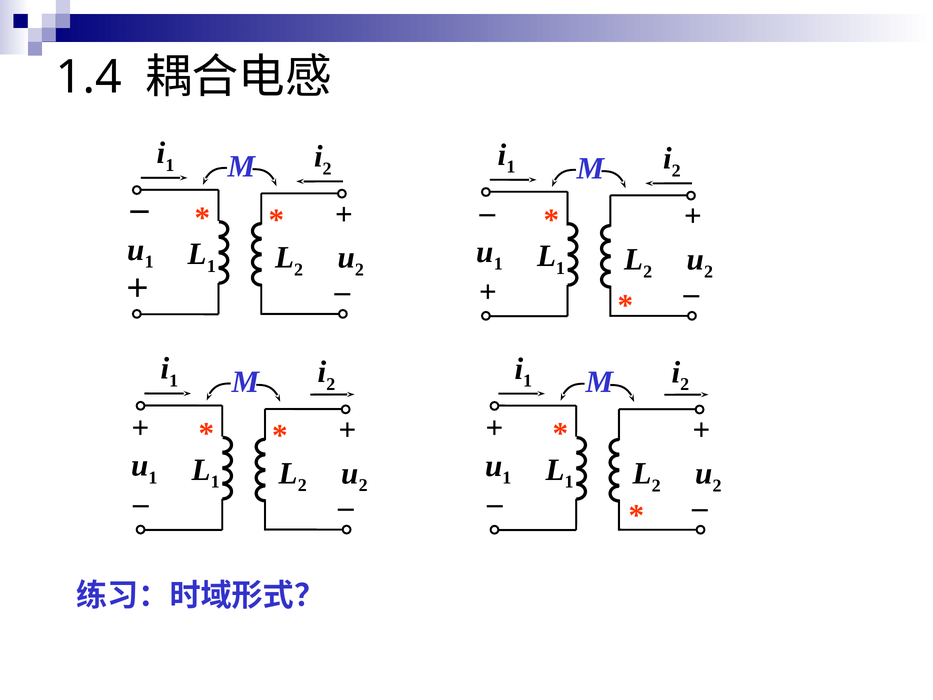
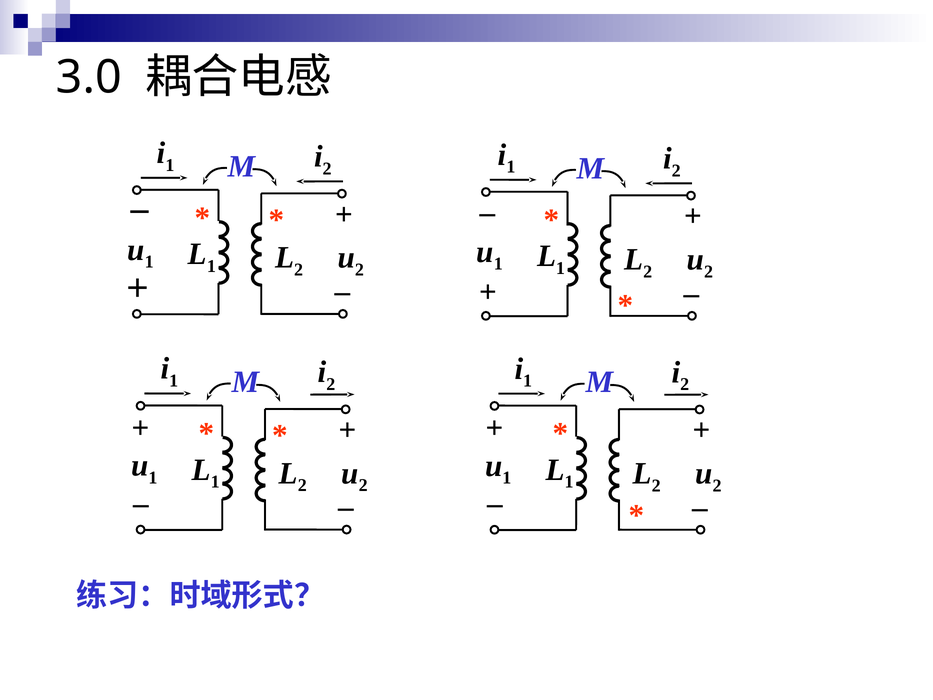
1.4: 1.4 -> 3.0
